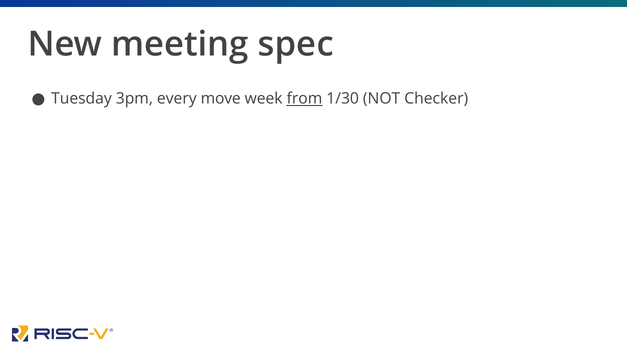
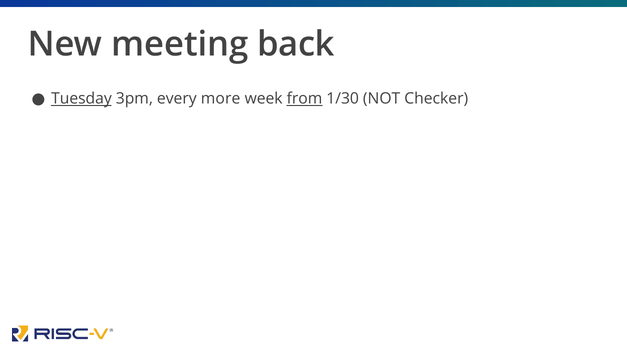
spec: spec -> back
Tuesday underline: none -> present
move: move -> more
